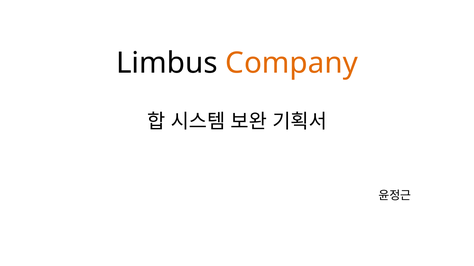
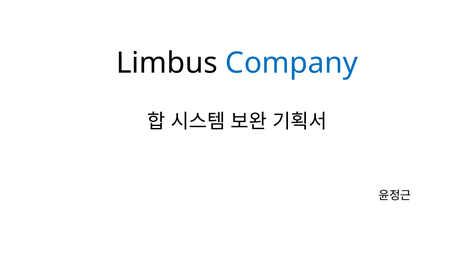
Company colour: orange -> blue
